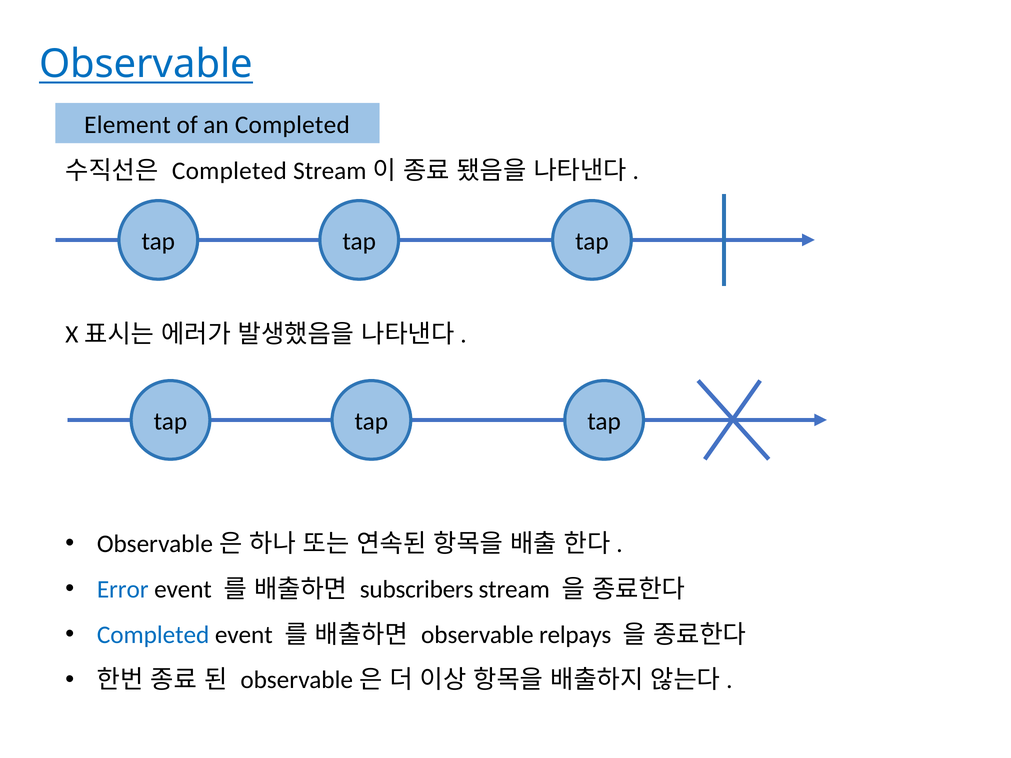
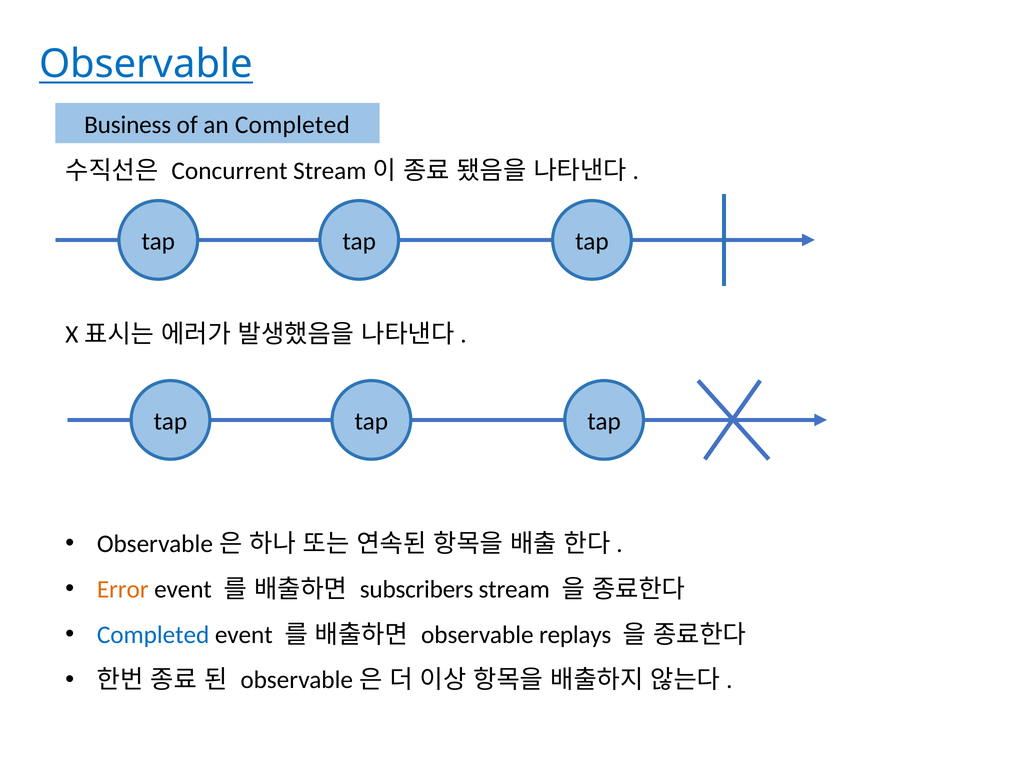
Element: Element -> Business
Completed at (229, 171): Completed -> Concurrent
Error colour: blue -> orange
relpays: relpays -> replays
